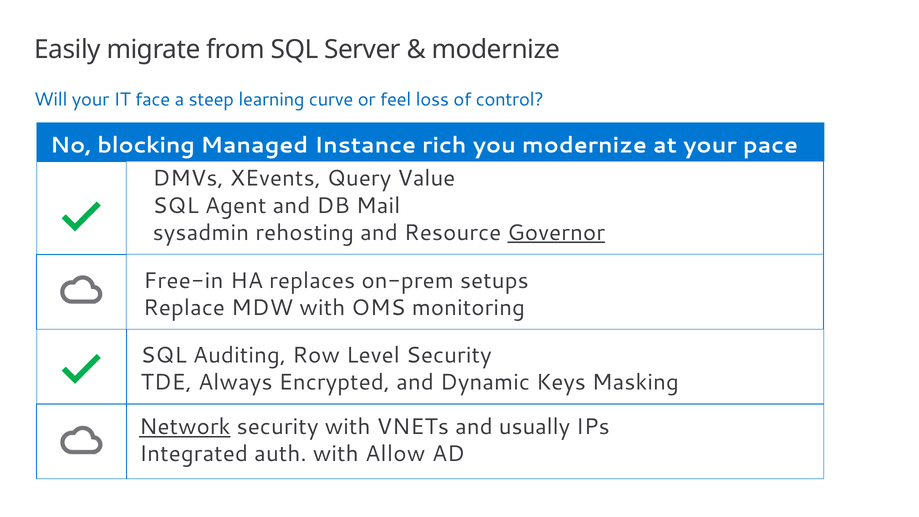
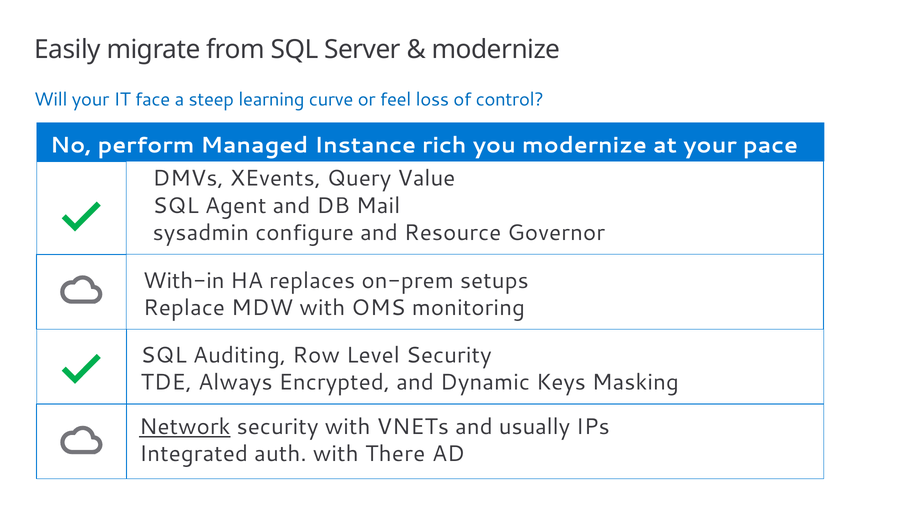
blocking: blocking -> perform
rehosting: rehosting -> configure
Governor underline: present -> none
Free-in: Free-in -> With-in
Allow: Allow -> There
